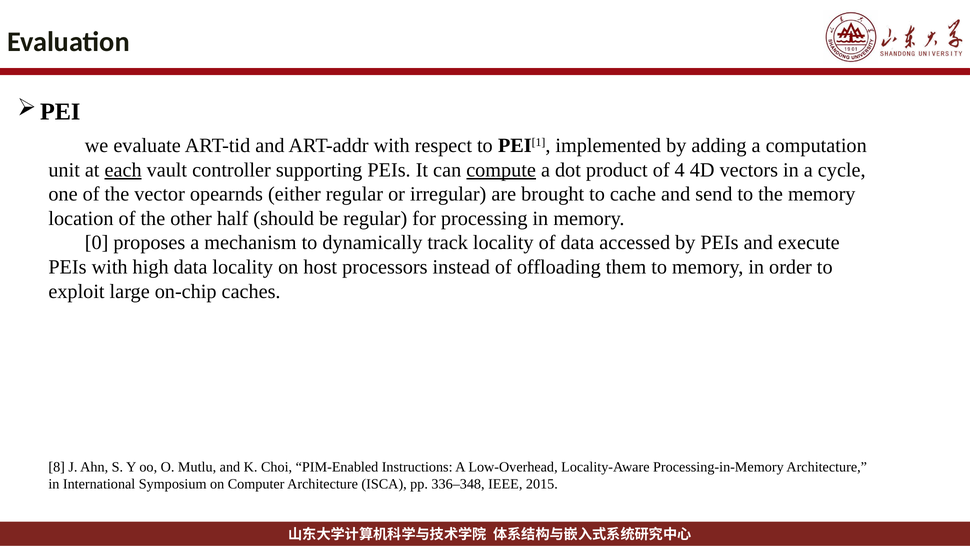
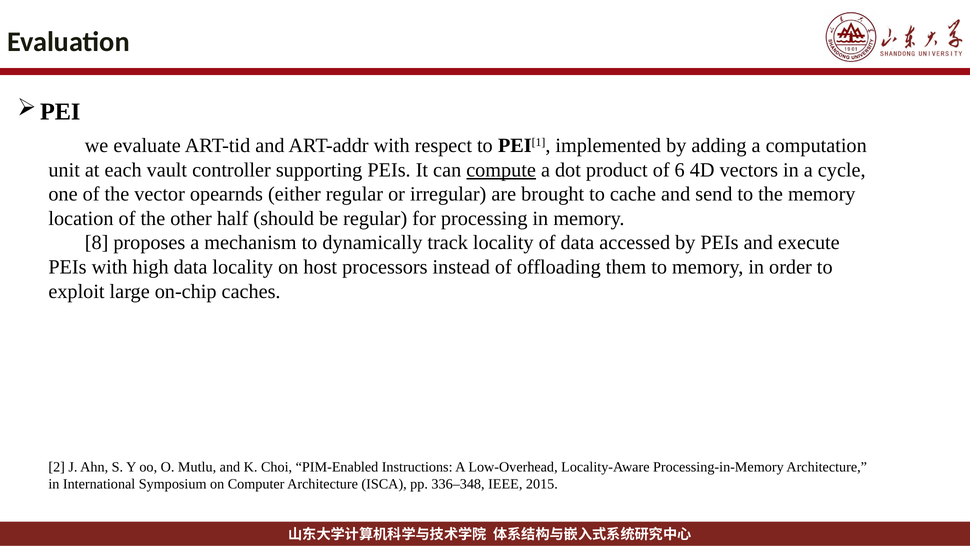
each underline: present -> none
4: 4 -> 6
0: 0 -> 8
8: 8 -> 2
